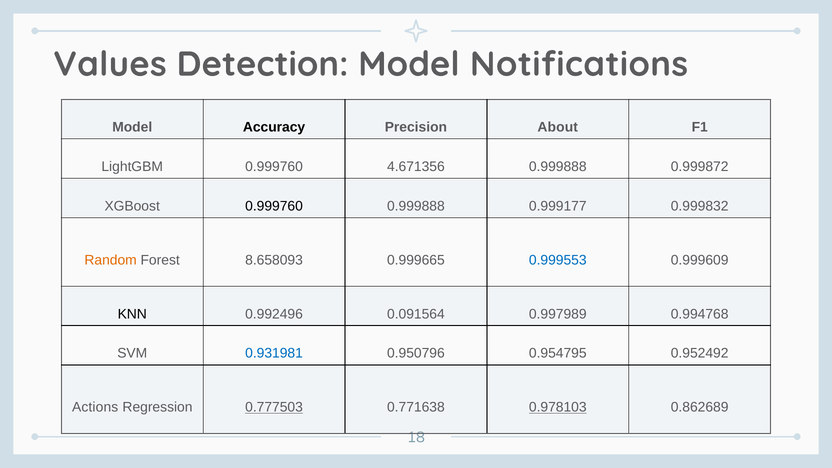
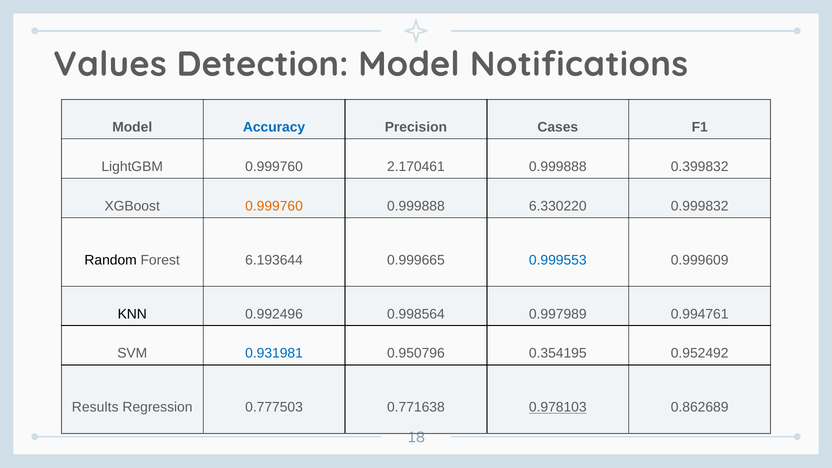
Accuracy colour: black -> blue
About: About -> Cases
4.671356: 4.671356 -> 2.170461
0.999872: 0.999872 -> 0.399832
0.999760 at (274, 206) colour: black -> orange
0.999177: 0.999177 -> 6.330220
Random colour: orange -> black
8.658093: 8.658093 -> 6.193644
0.091564: 0.091564 -> 0.998564
0.994768: 0.994768 -> 0.994761
0.954795: 0.954795 -> 0.354195
Actions: Actions -> Results
0.777503 underline: present -> none
